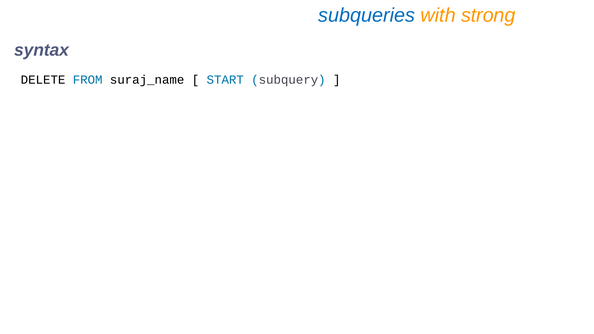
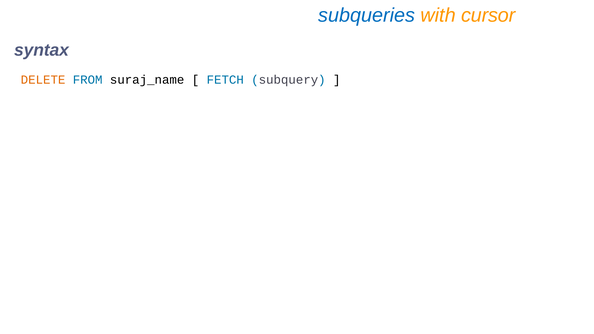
strong: strong -> cursor
DELETE colour: black -> orange
START: START -> FETCH
